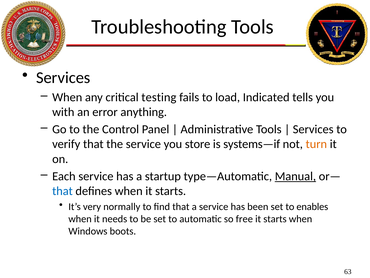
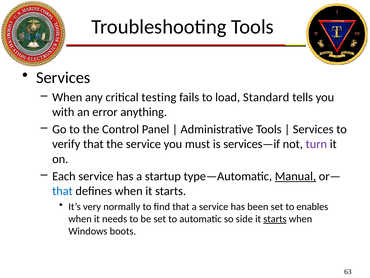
Indicated: Indicated -> Standard
store: store -> must
systems—if: systems—if -> services—if
turn colour: orange -> purple
free: free -> side
starts at (275, 219) underline: none -> present
